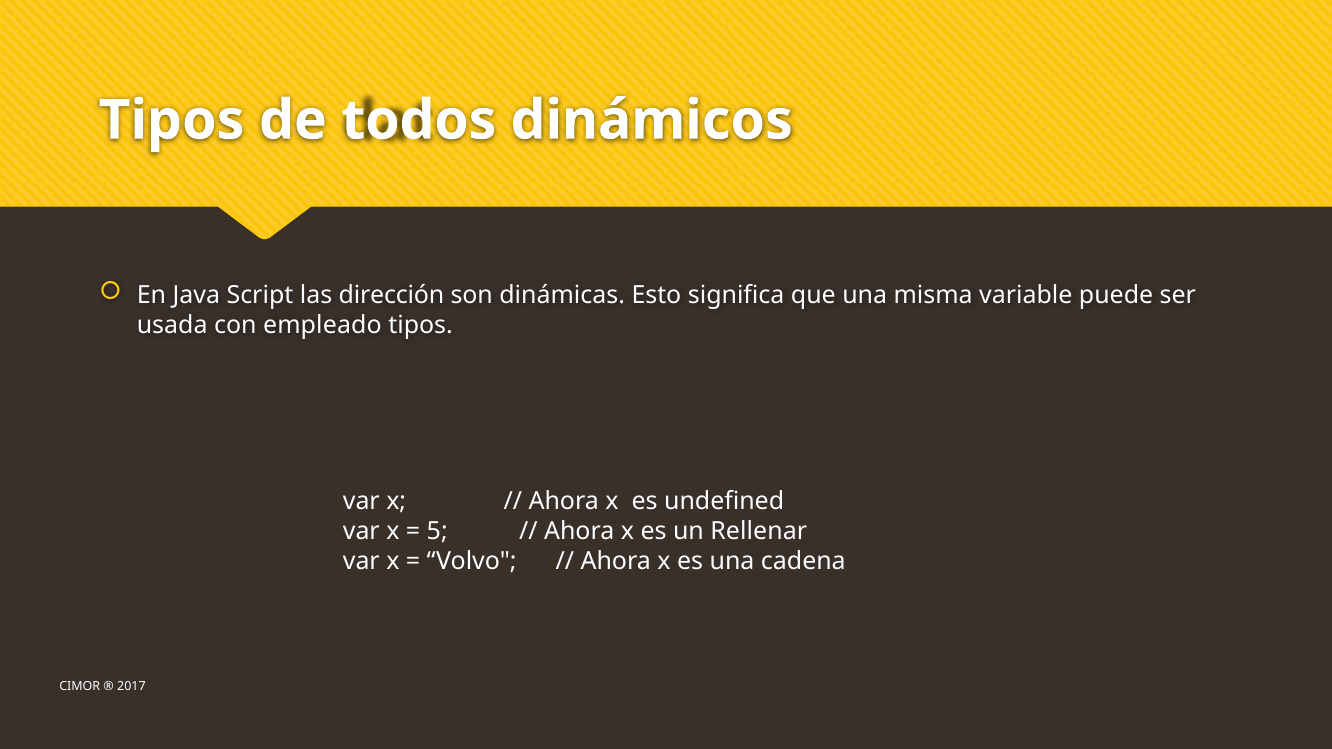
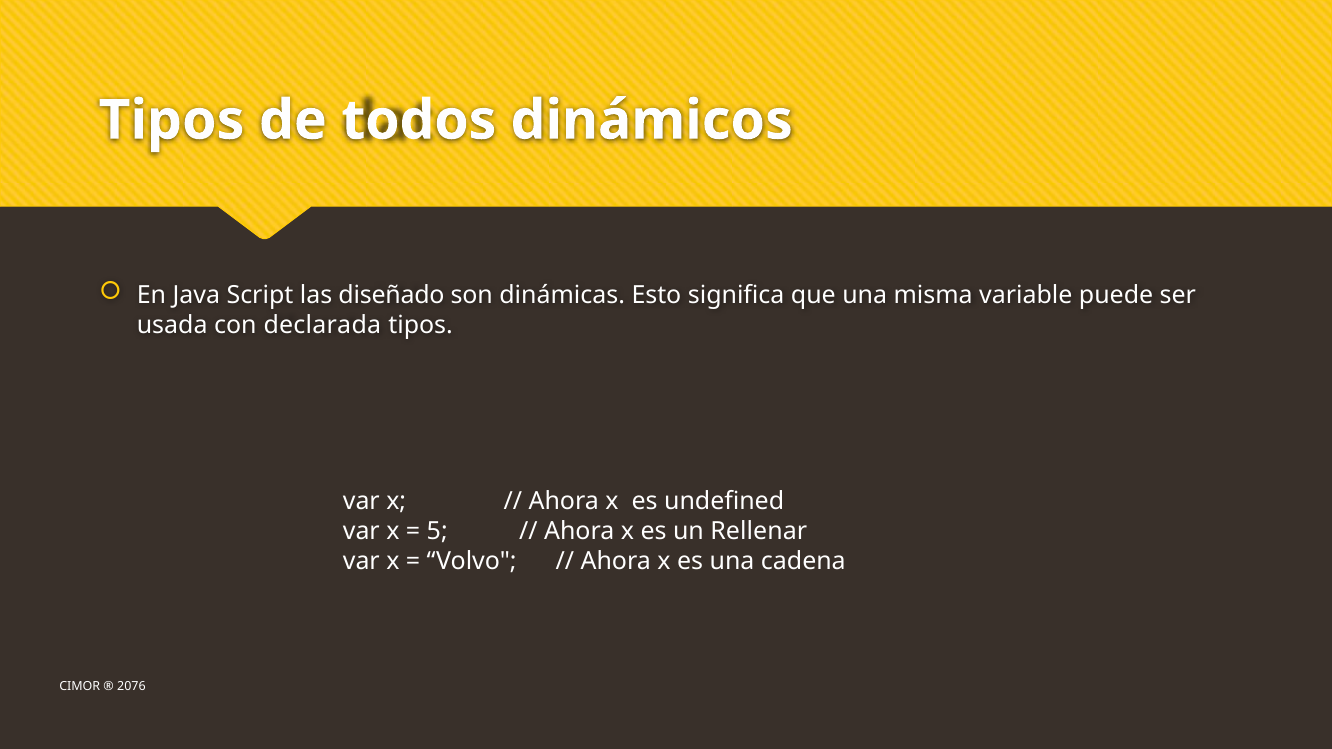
dirección: dirección -> diseñado
empleado: empleado -> declarada
2017: 2017 -> 2076
